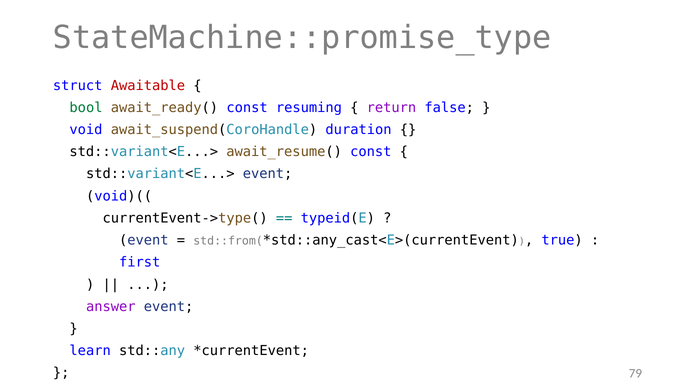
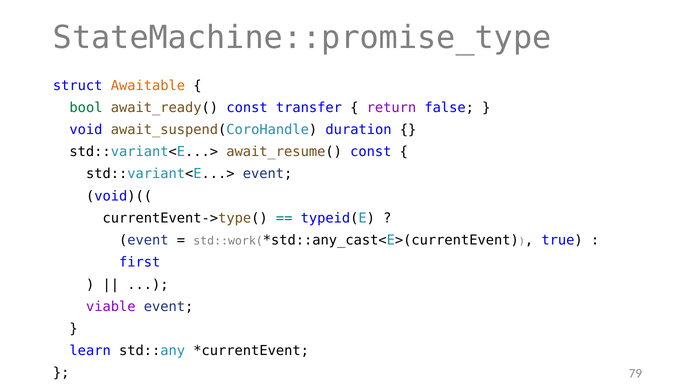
Awaitable colour: red -> orange
resuming: resuming -> transfer
std::from(: std::from( -> std::work(
answer: answer -> viable
